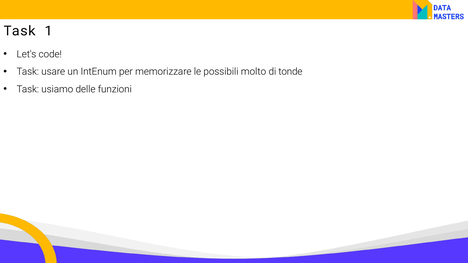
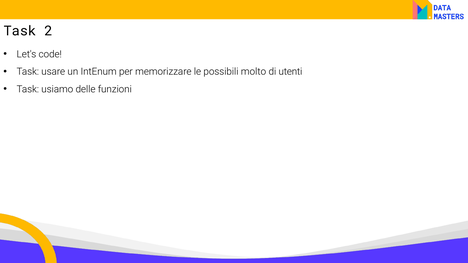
1: 1 -> 2
tonde: tonde -> utenti
